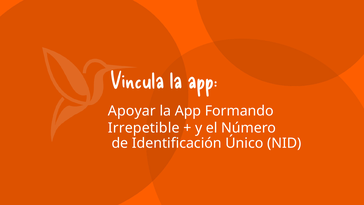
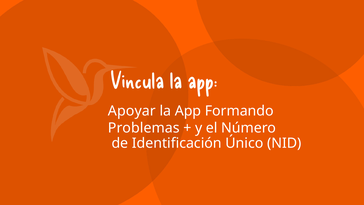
Irrepetible: Irrepetible -> Problemas
